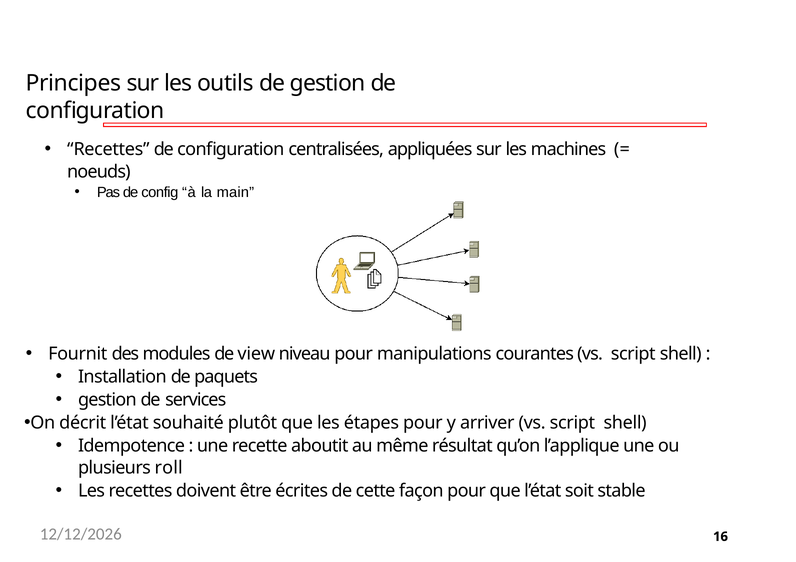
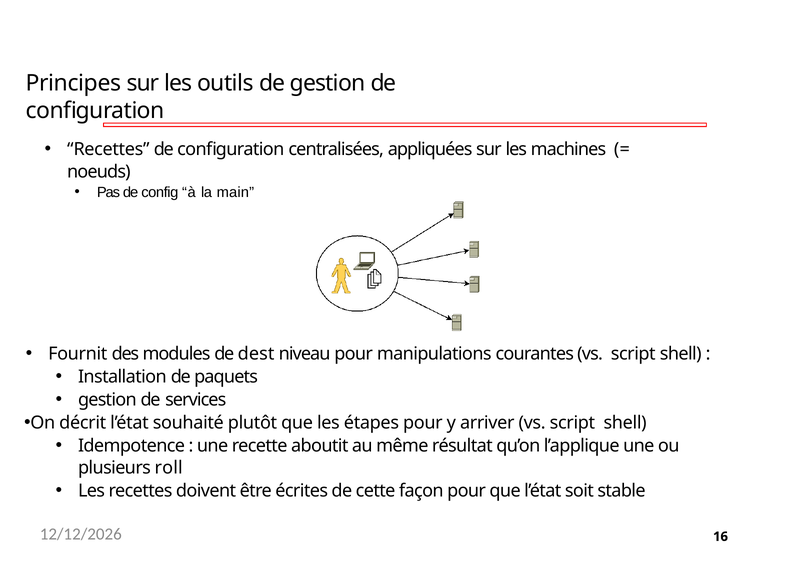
view: view -> dest
